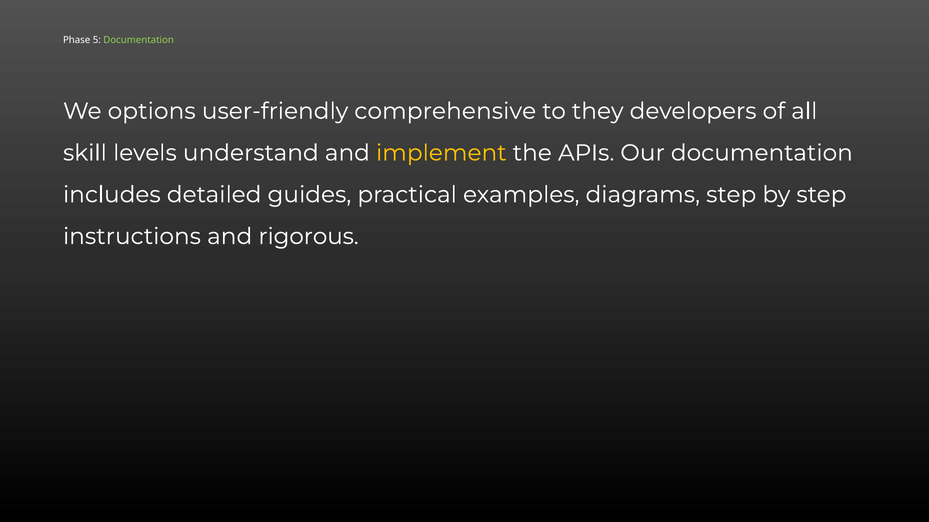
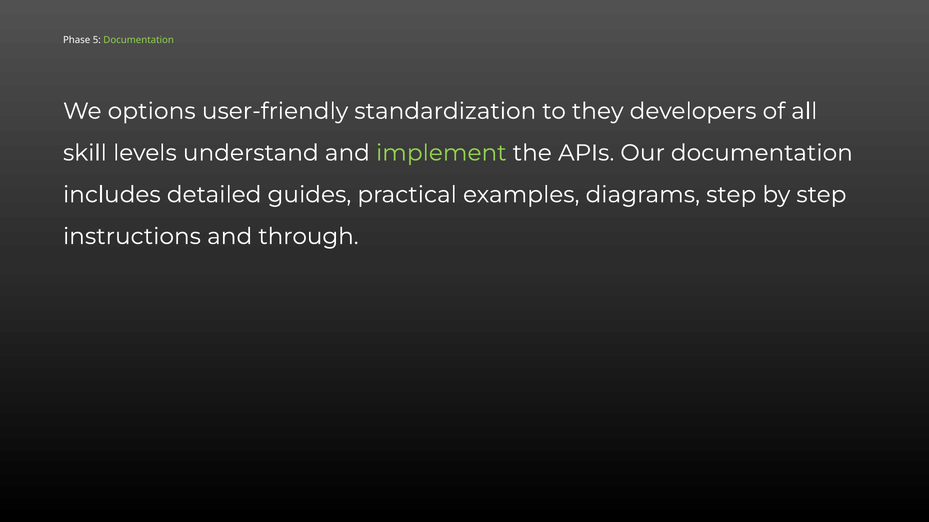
comprehensive: comprehensive -> standardization
implement colour: yellow -> light green
rigorous: rigorous -> through
